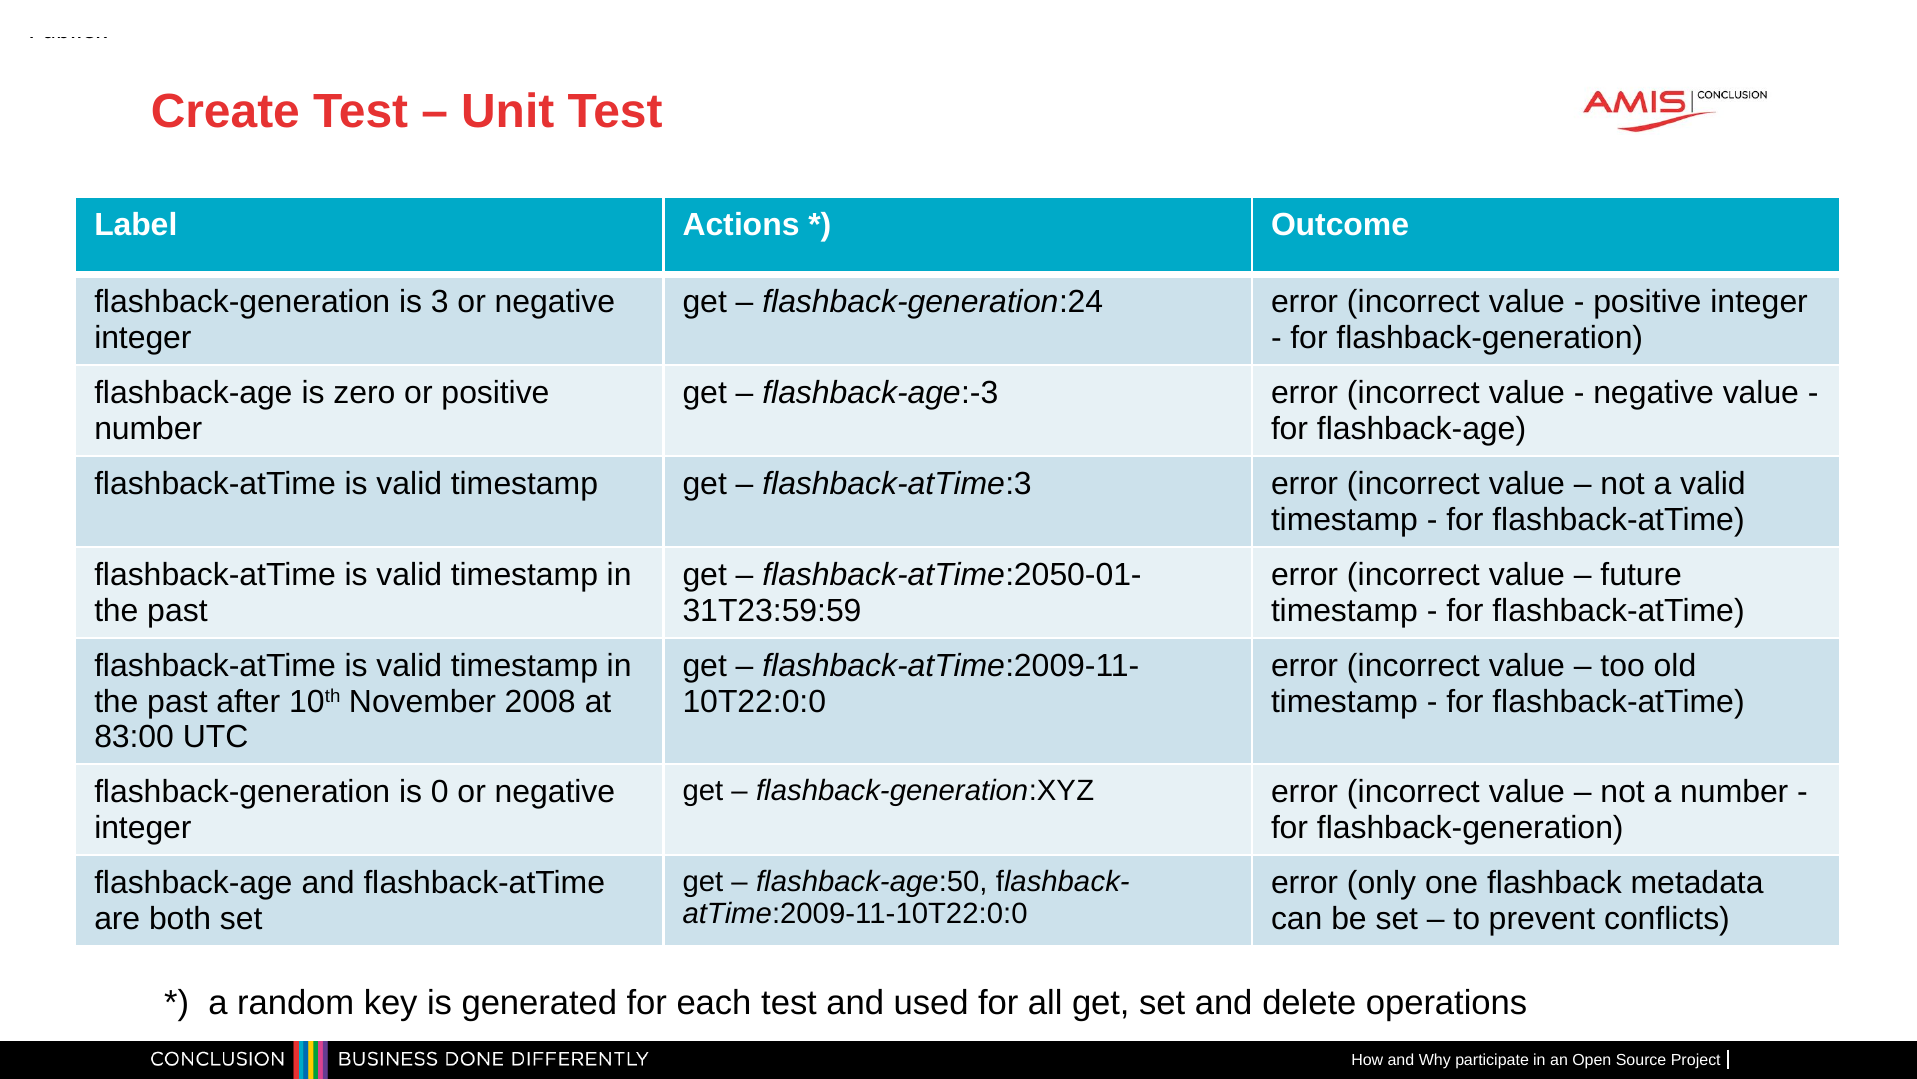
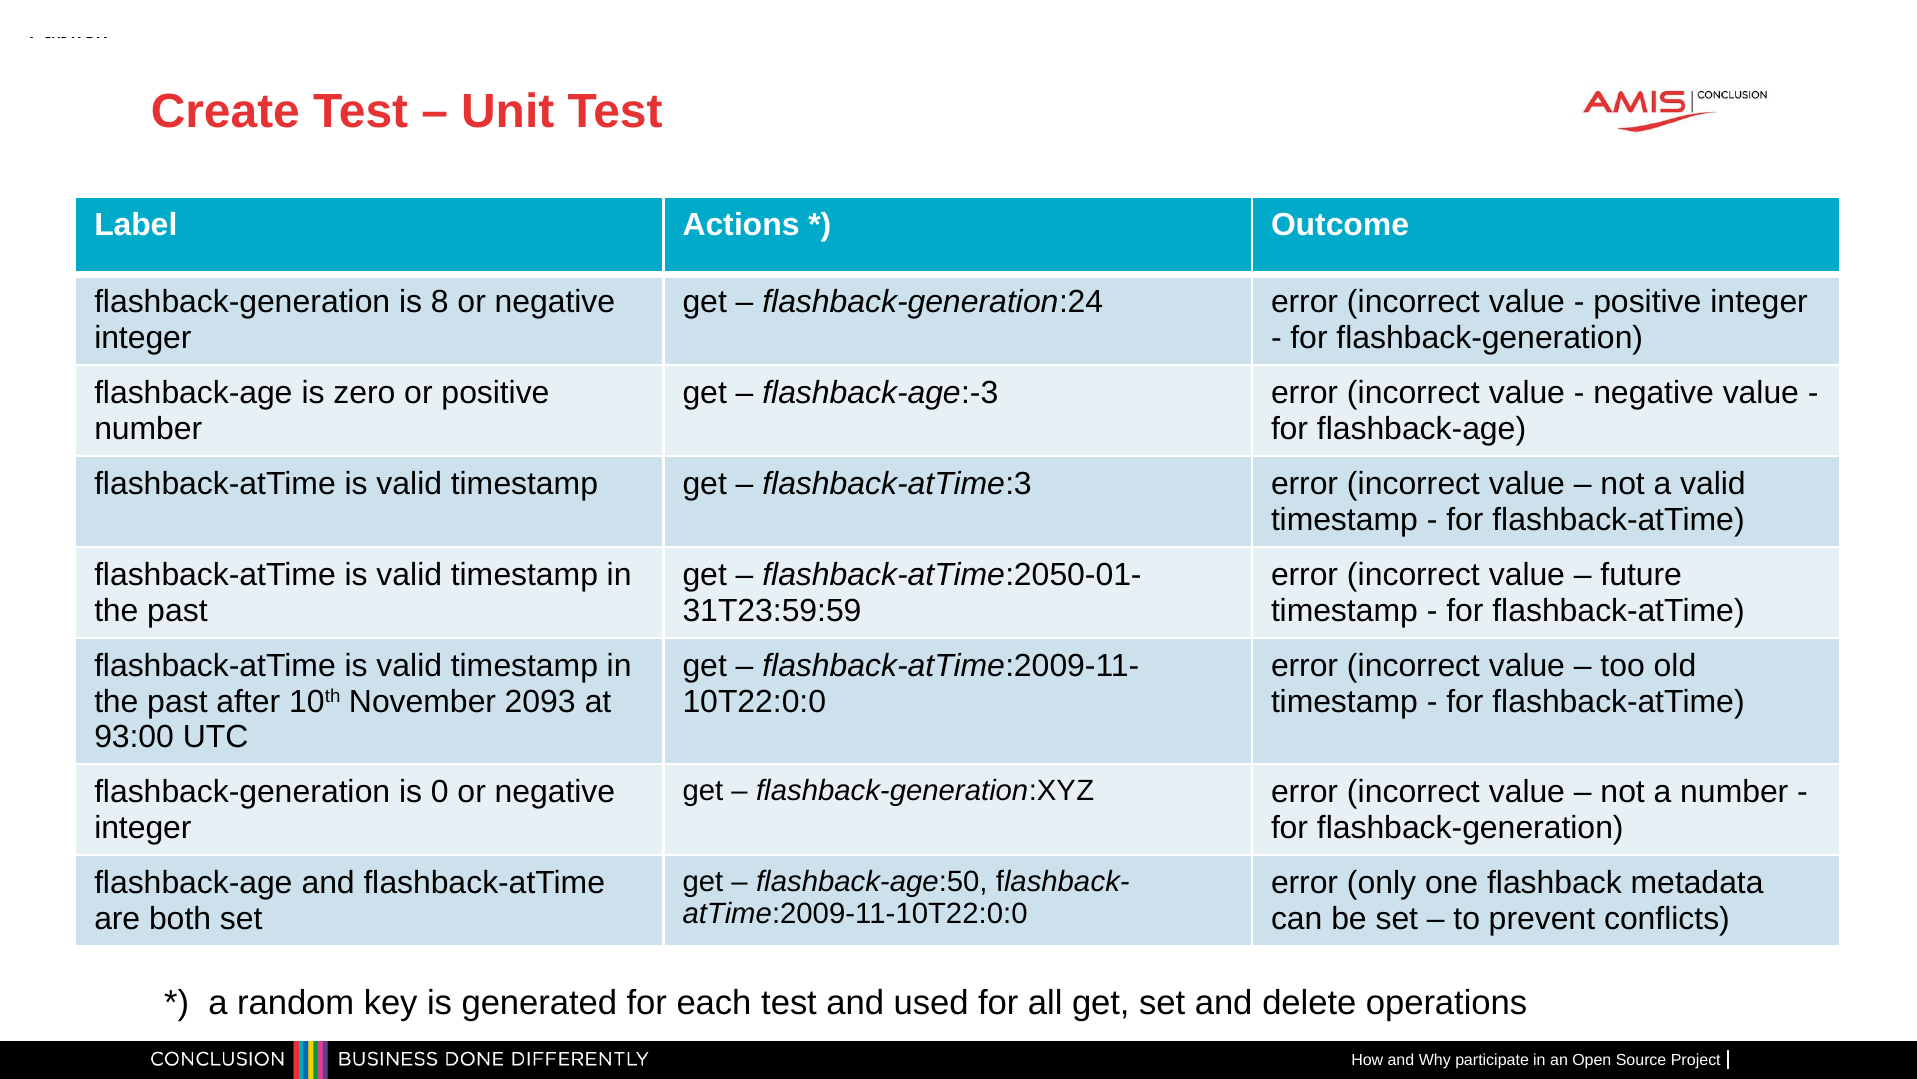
3: 3 -> 8
2008: 2008 -> 2093
83:00: 83:00 -> 93:00
